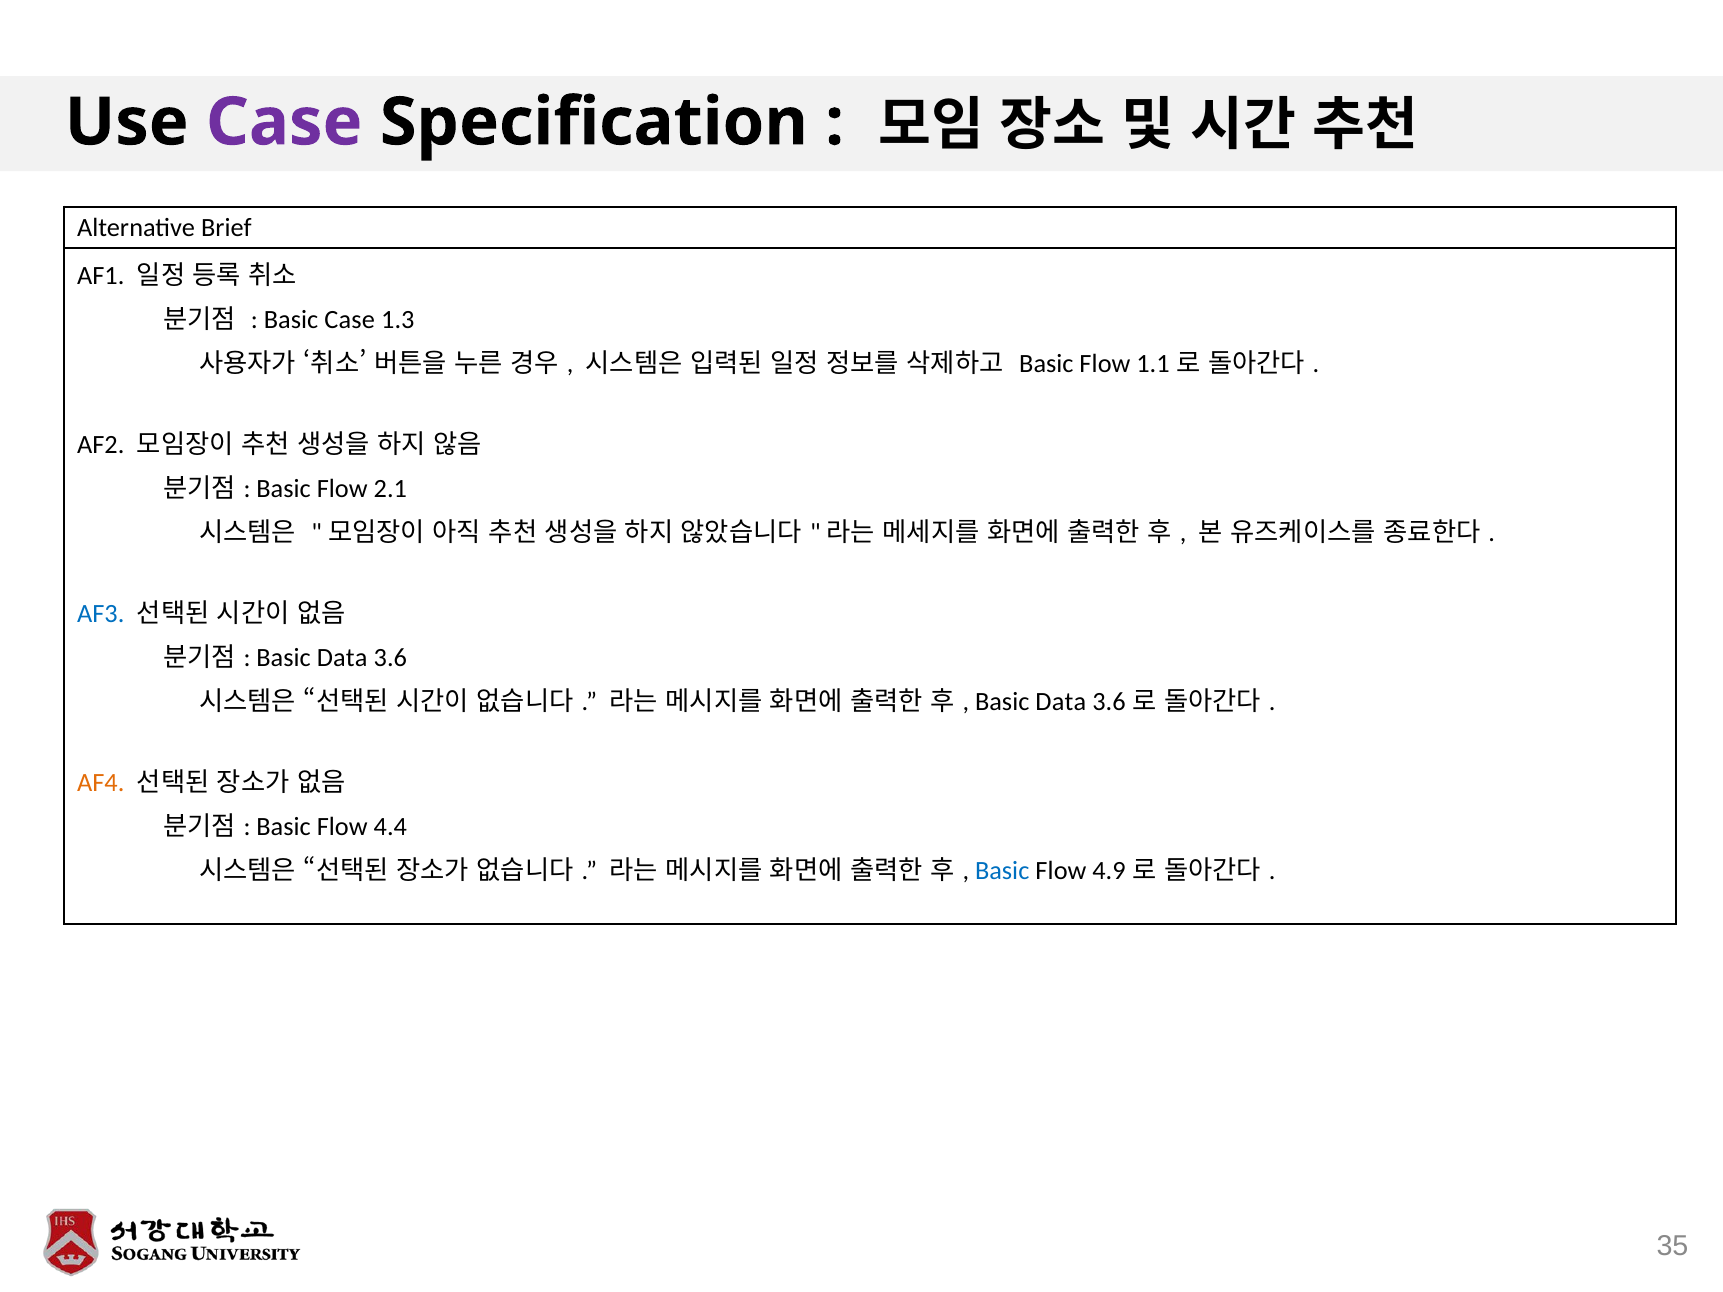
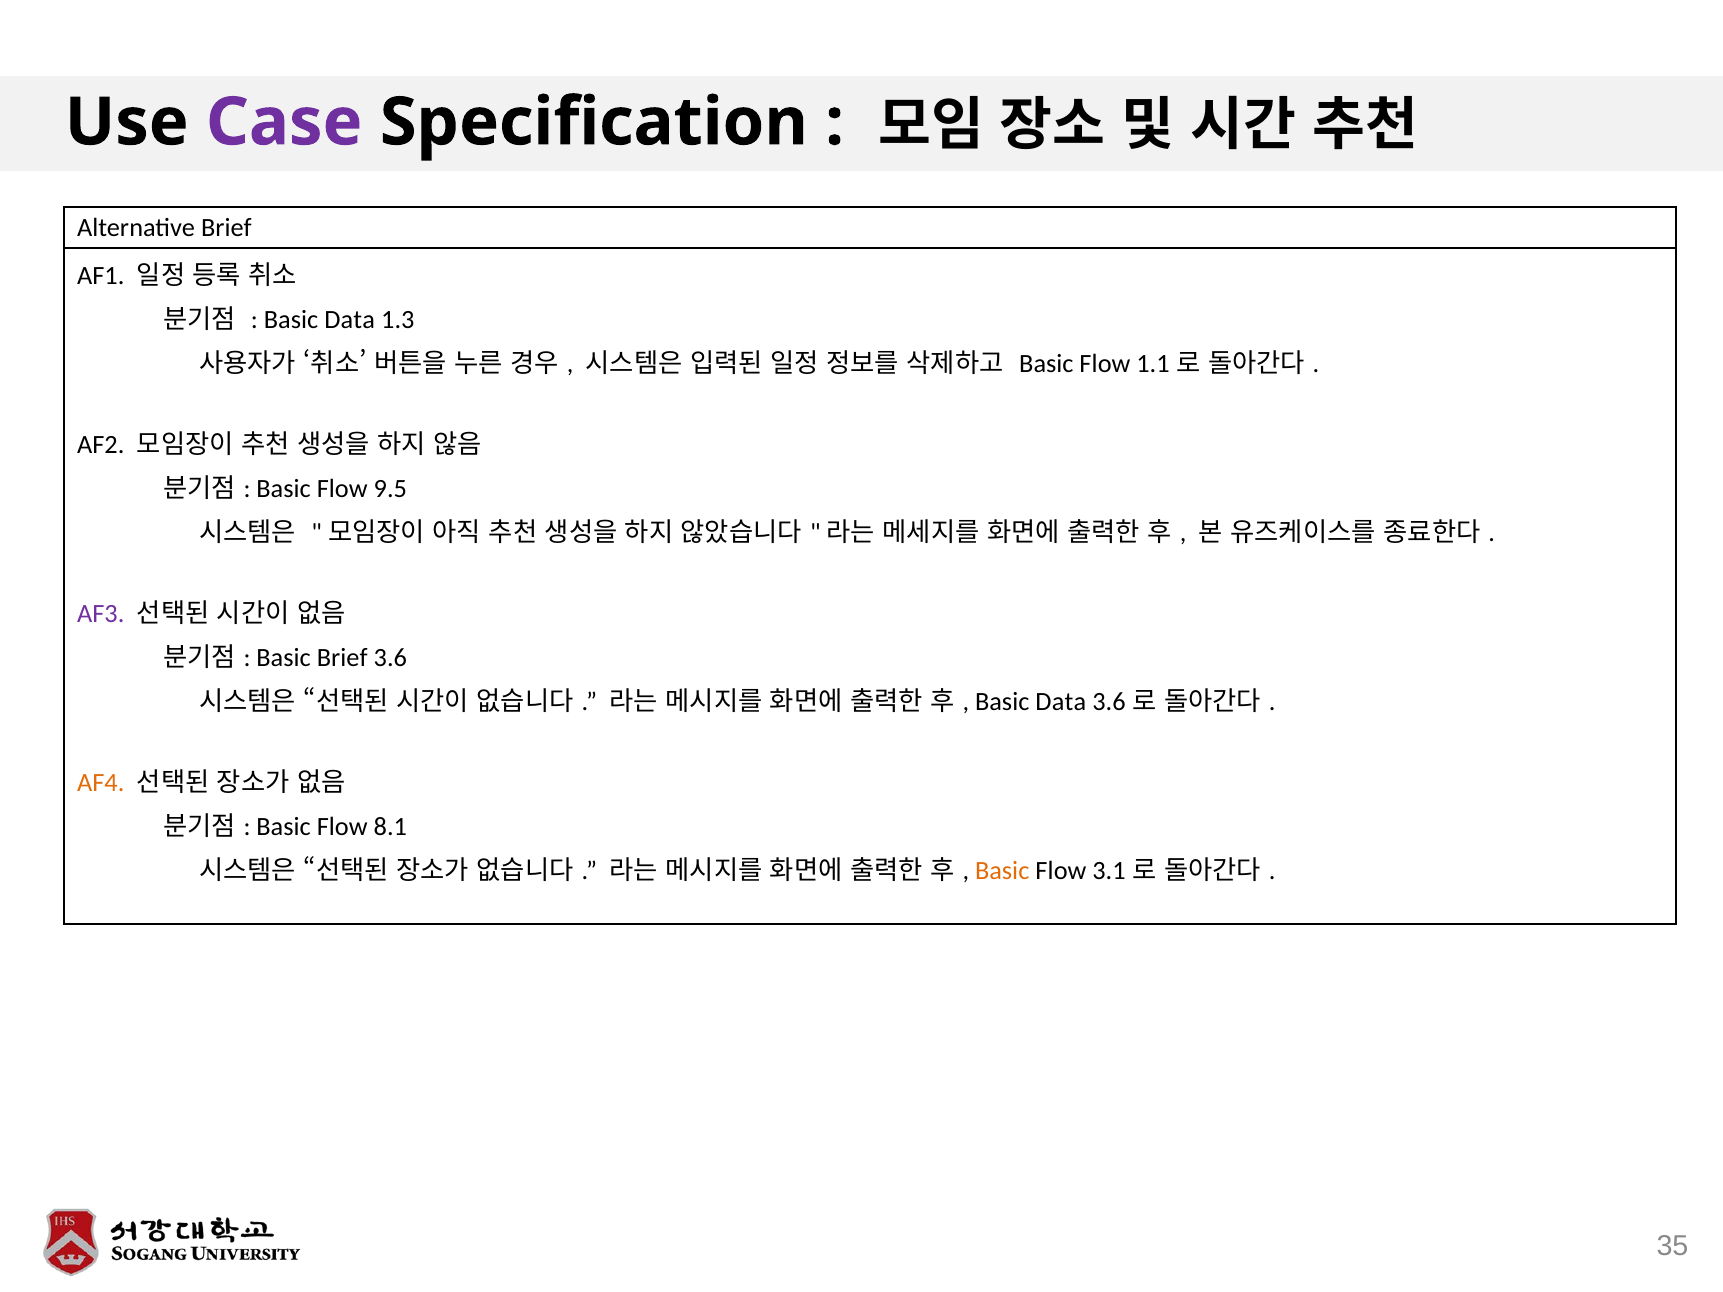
Case at (350, 320): Case -> Data
2.1: 2.1 -> 9.5
AF3 colour: blue -> purple
Data at (342, 658): Data -> Brief
4.4: 4.4 -> 8.1
Basic at (1002, 871) colour: blue -> orange
4.9: 4.9 -> 3.1
